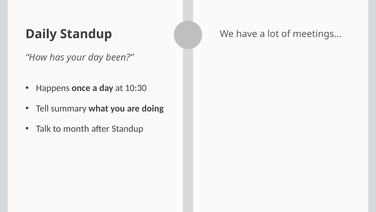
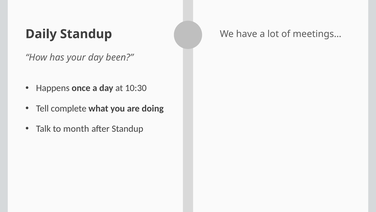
summary: summary -> complete
